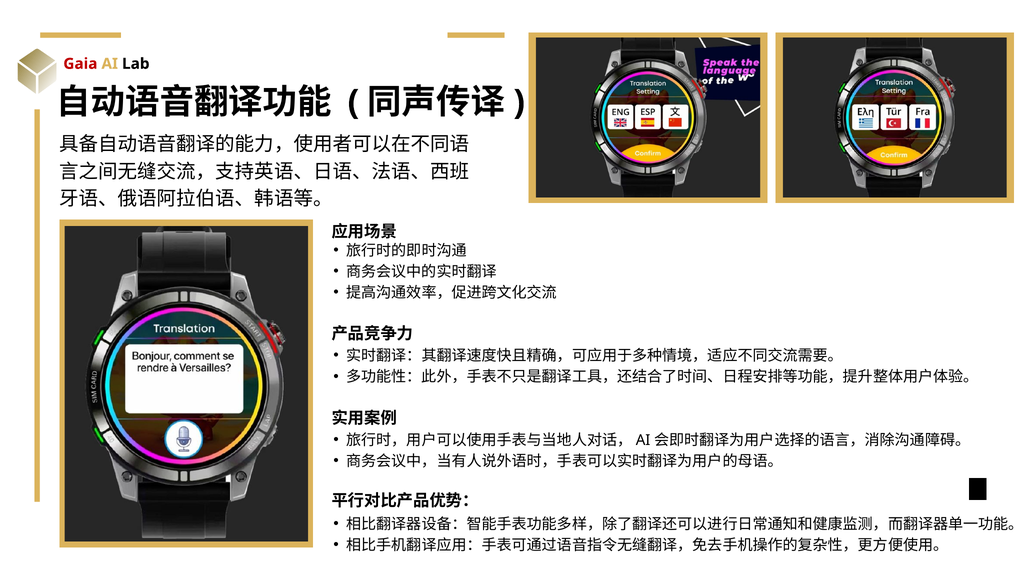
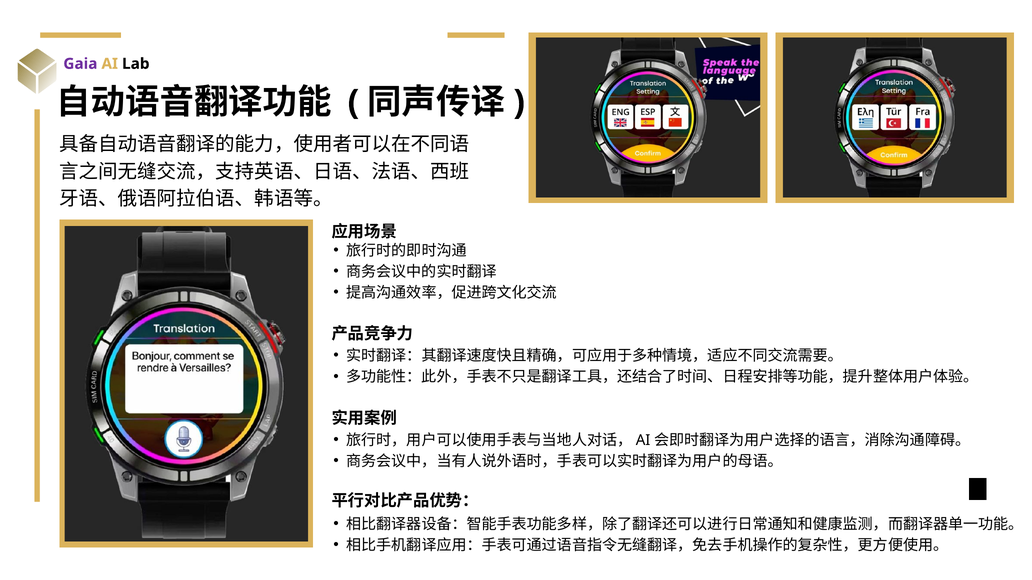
Gaia colour: red -> purple
